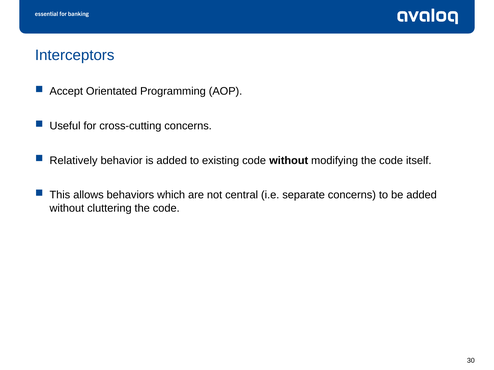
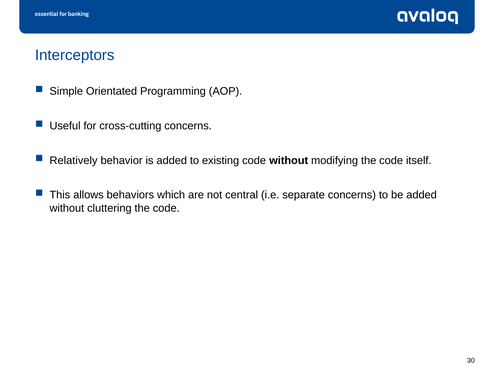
Accept: Accept -> Simple
